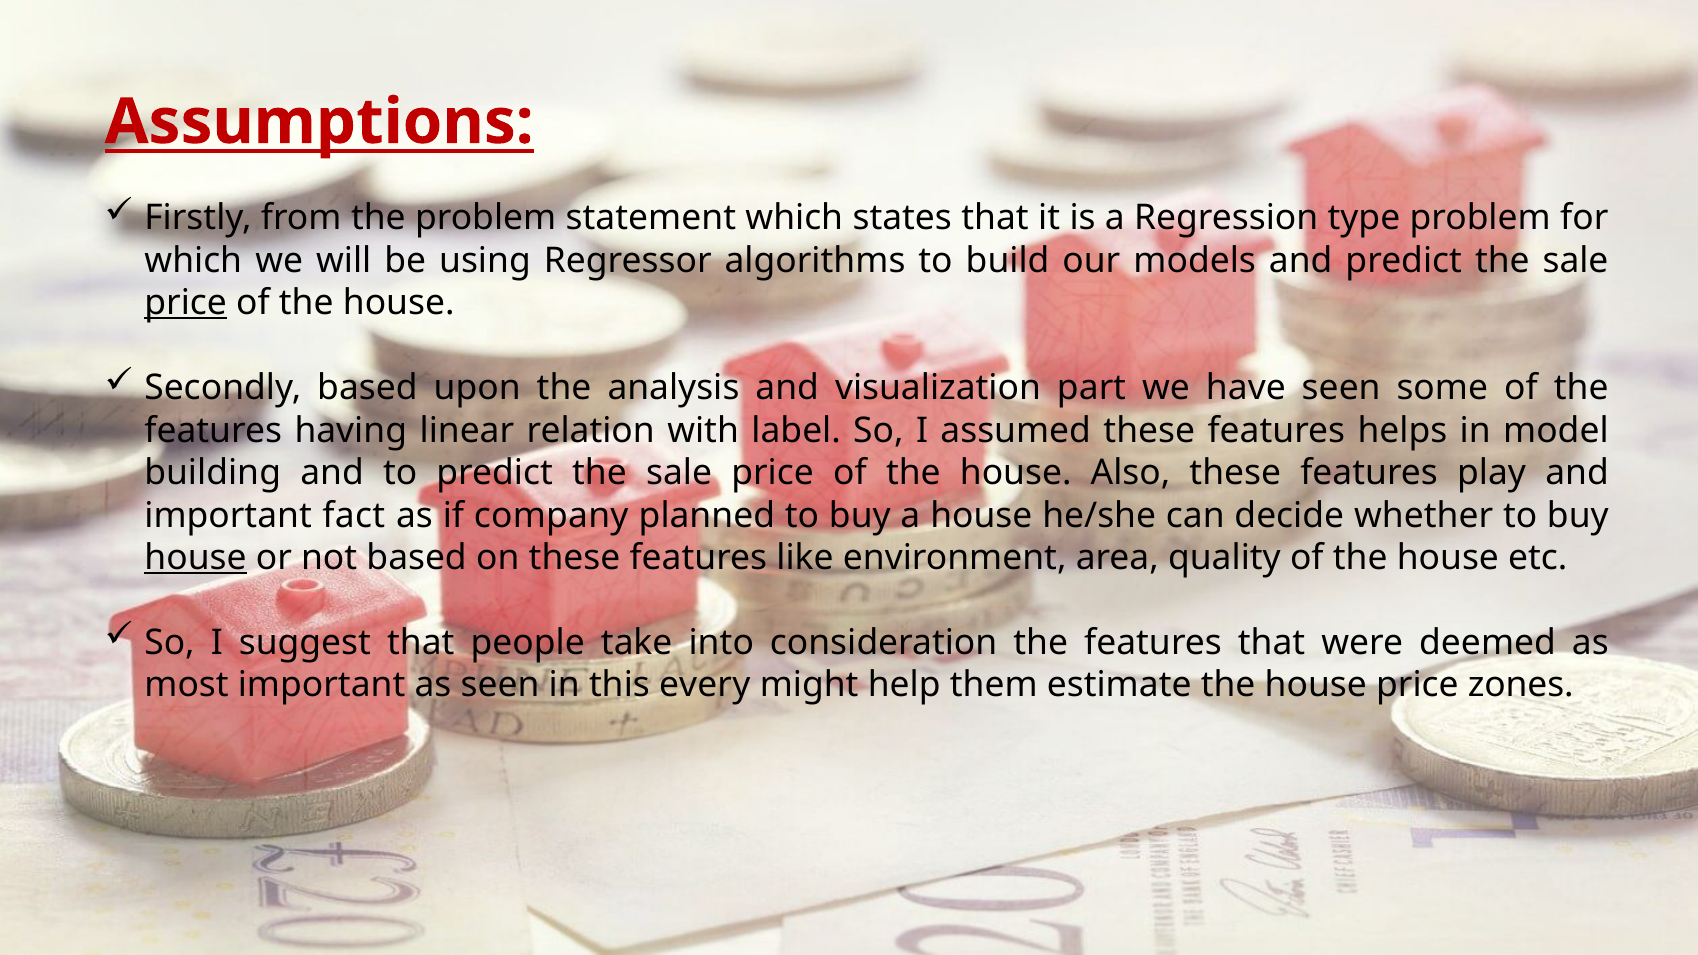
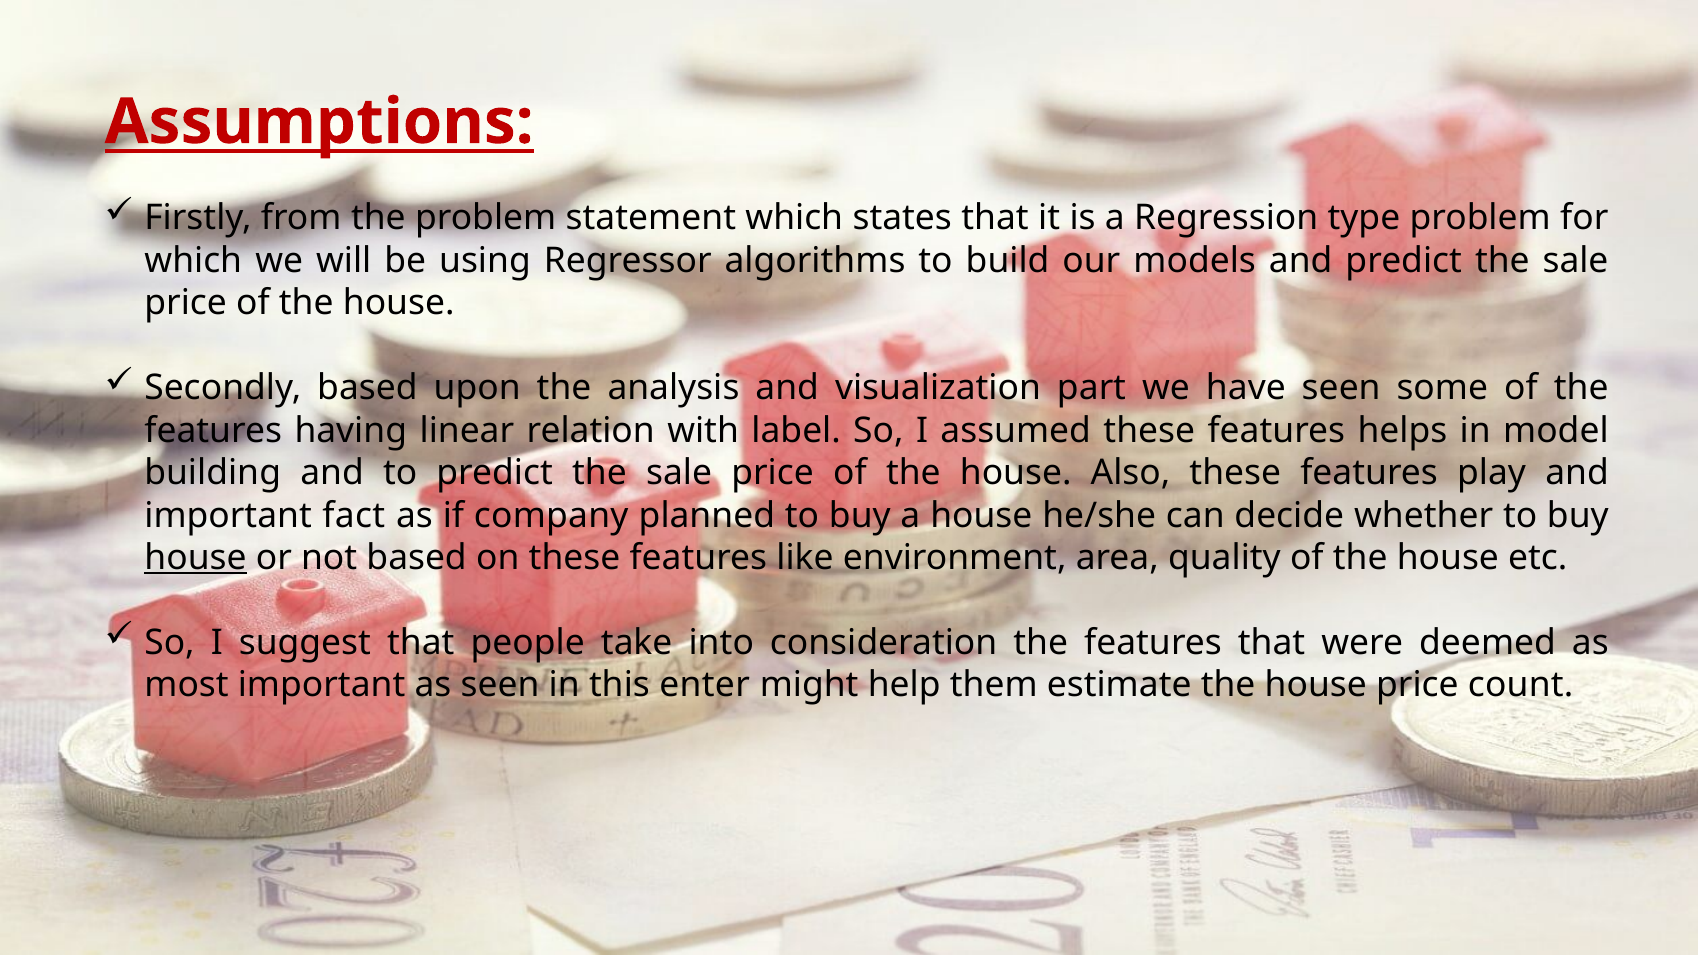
price at (186, 303) underline: present -> none
every: every -> enter
zones: zones -> count
